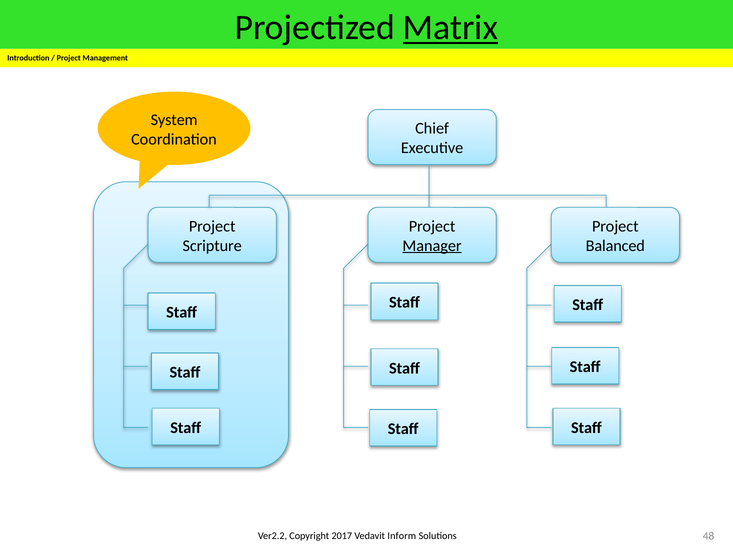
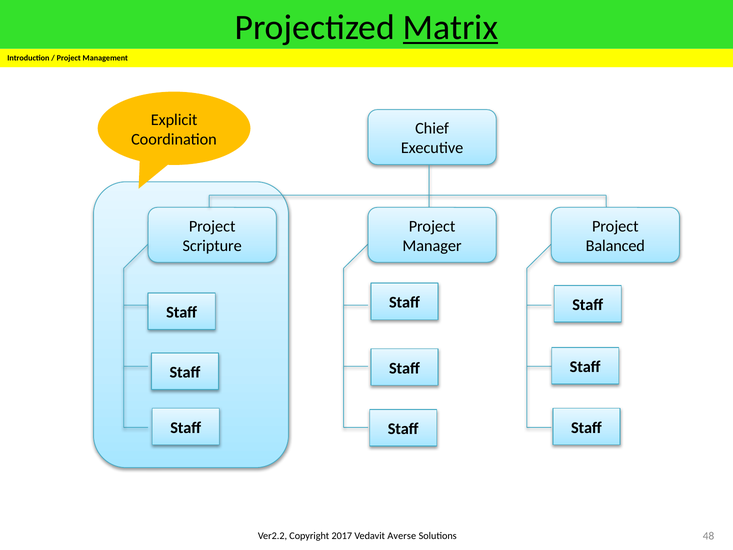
System: System -> Explicit
Manager underline: present -> none
Inform: Inform -> Averse
